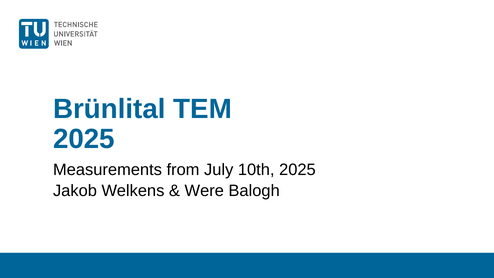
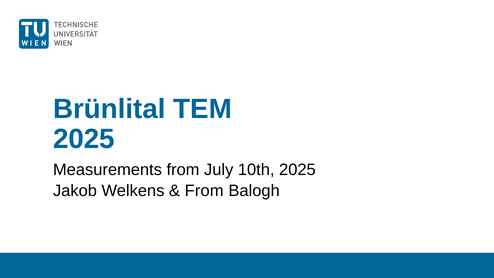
Were at (204, 191): Were -> From
